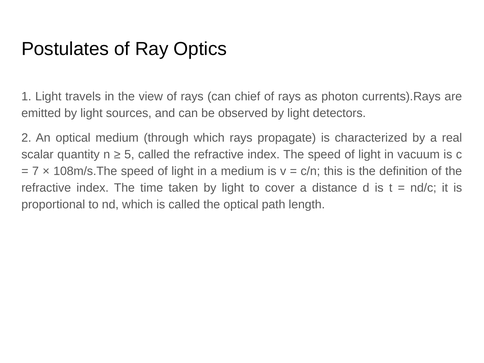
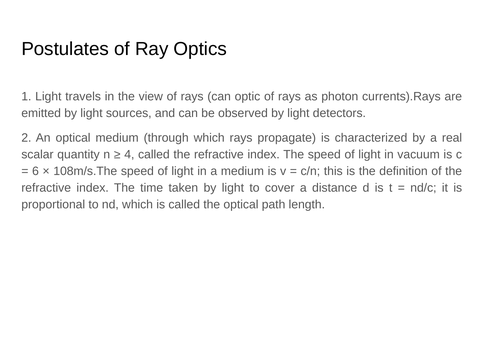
chief: chief -> optic
5: 5 -> 4
7: 7 -> 6
